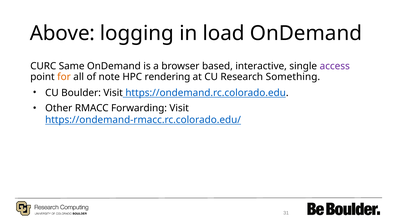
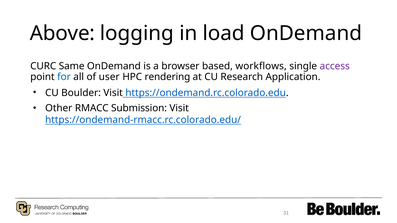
interactive: interactive -> workflows
for colour: orange -> blue
note: note -> user
Something: Something -> Application
Forwarding: Forwarding -> Submission
